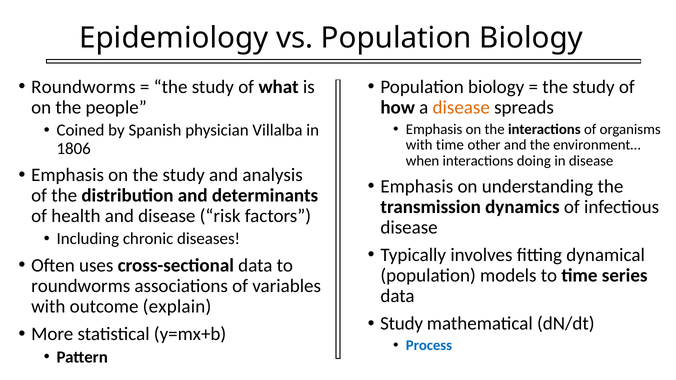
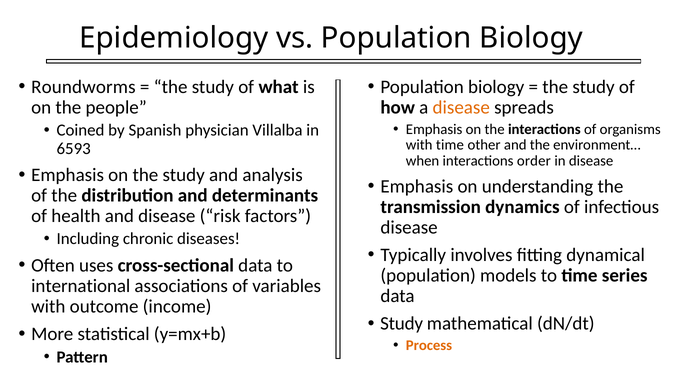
1806: 1806 -> 6593
doing: doing -> order
roundworms at (81, 286): roundworms -> international
explain: explain -> income
Process colour: blue -> orange
